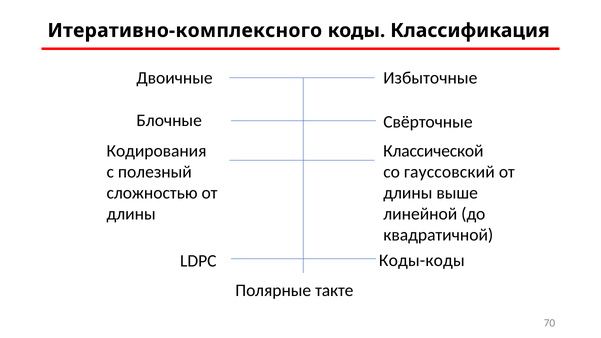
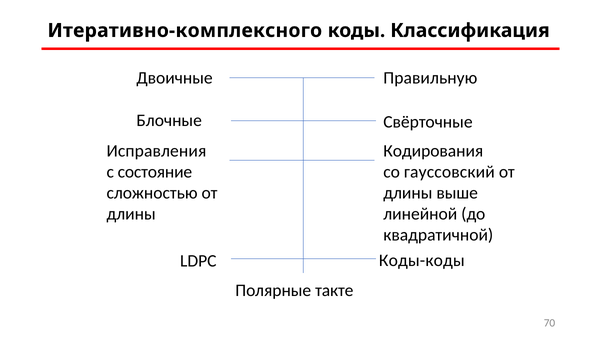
Избыточные: Избыточные -> Правильную
Кодирования: Кодирования -> Исправления
Классической: Классической -> Кодирования
полезный: полезный -> состояние
